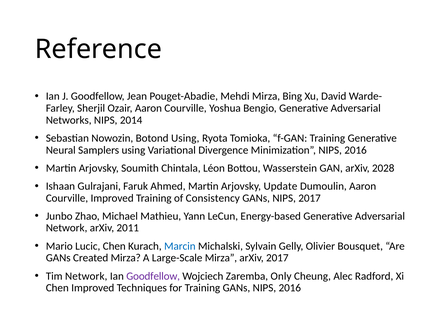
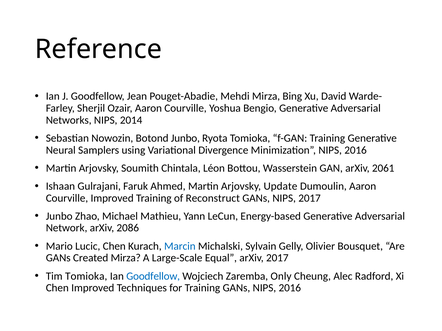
Botond Using: Using -> Junbo
2028: 2028 -> 2061
Consistency: Consistency -> Reconstruct
2011: 2011 -> 2086
Large-Scale Mirza: Mirza -> Equal
Tim Network: Network -> Tomioka
Goodfellow at (153, 276) colour: purple -> blue
